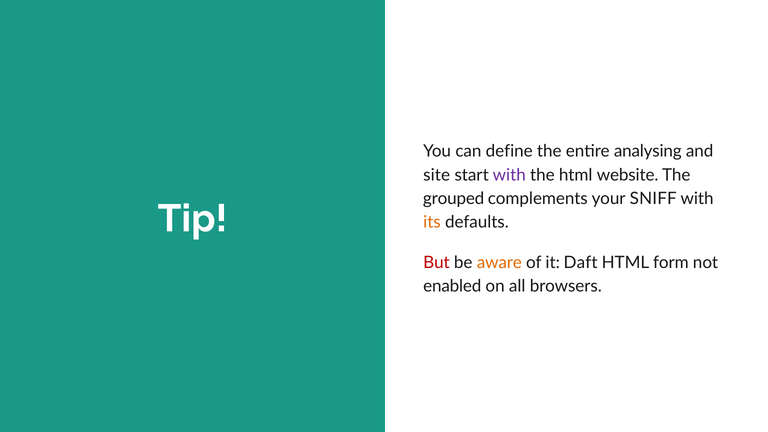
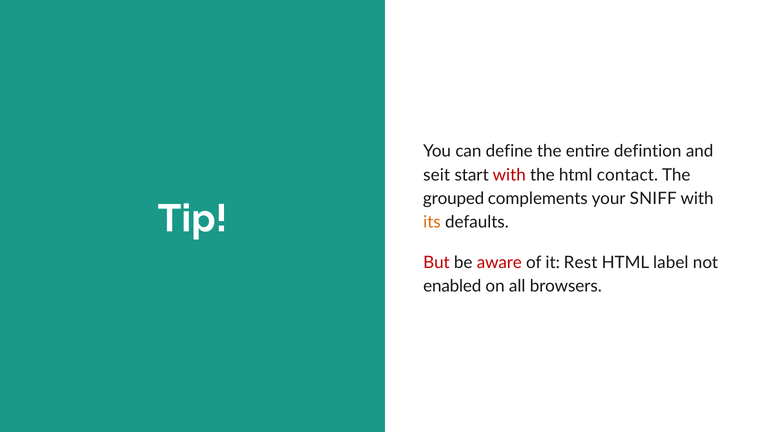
analysing: analysing -> defintion
site: site -> seit
with at (509, 175) colour: purple -> red
website: website -> contact
aware colour: orange -> red
Daft: Daft -> Rest
form: form -> label
